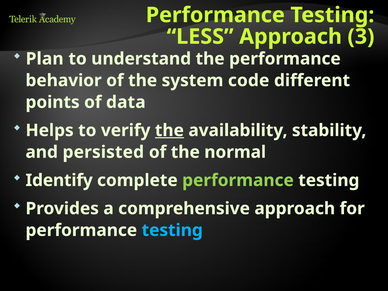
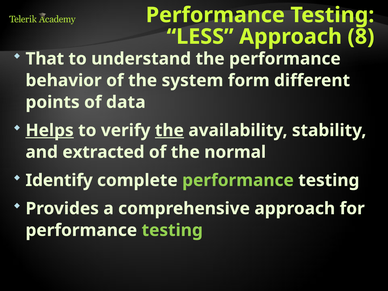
3: 3 -> 8
Plan: Plan -> That
code: code -> form
Helps underline: none -> present
persisted: persisted -> extracted
testing at (172, 230) colour: light blue -> light green
